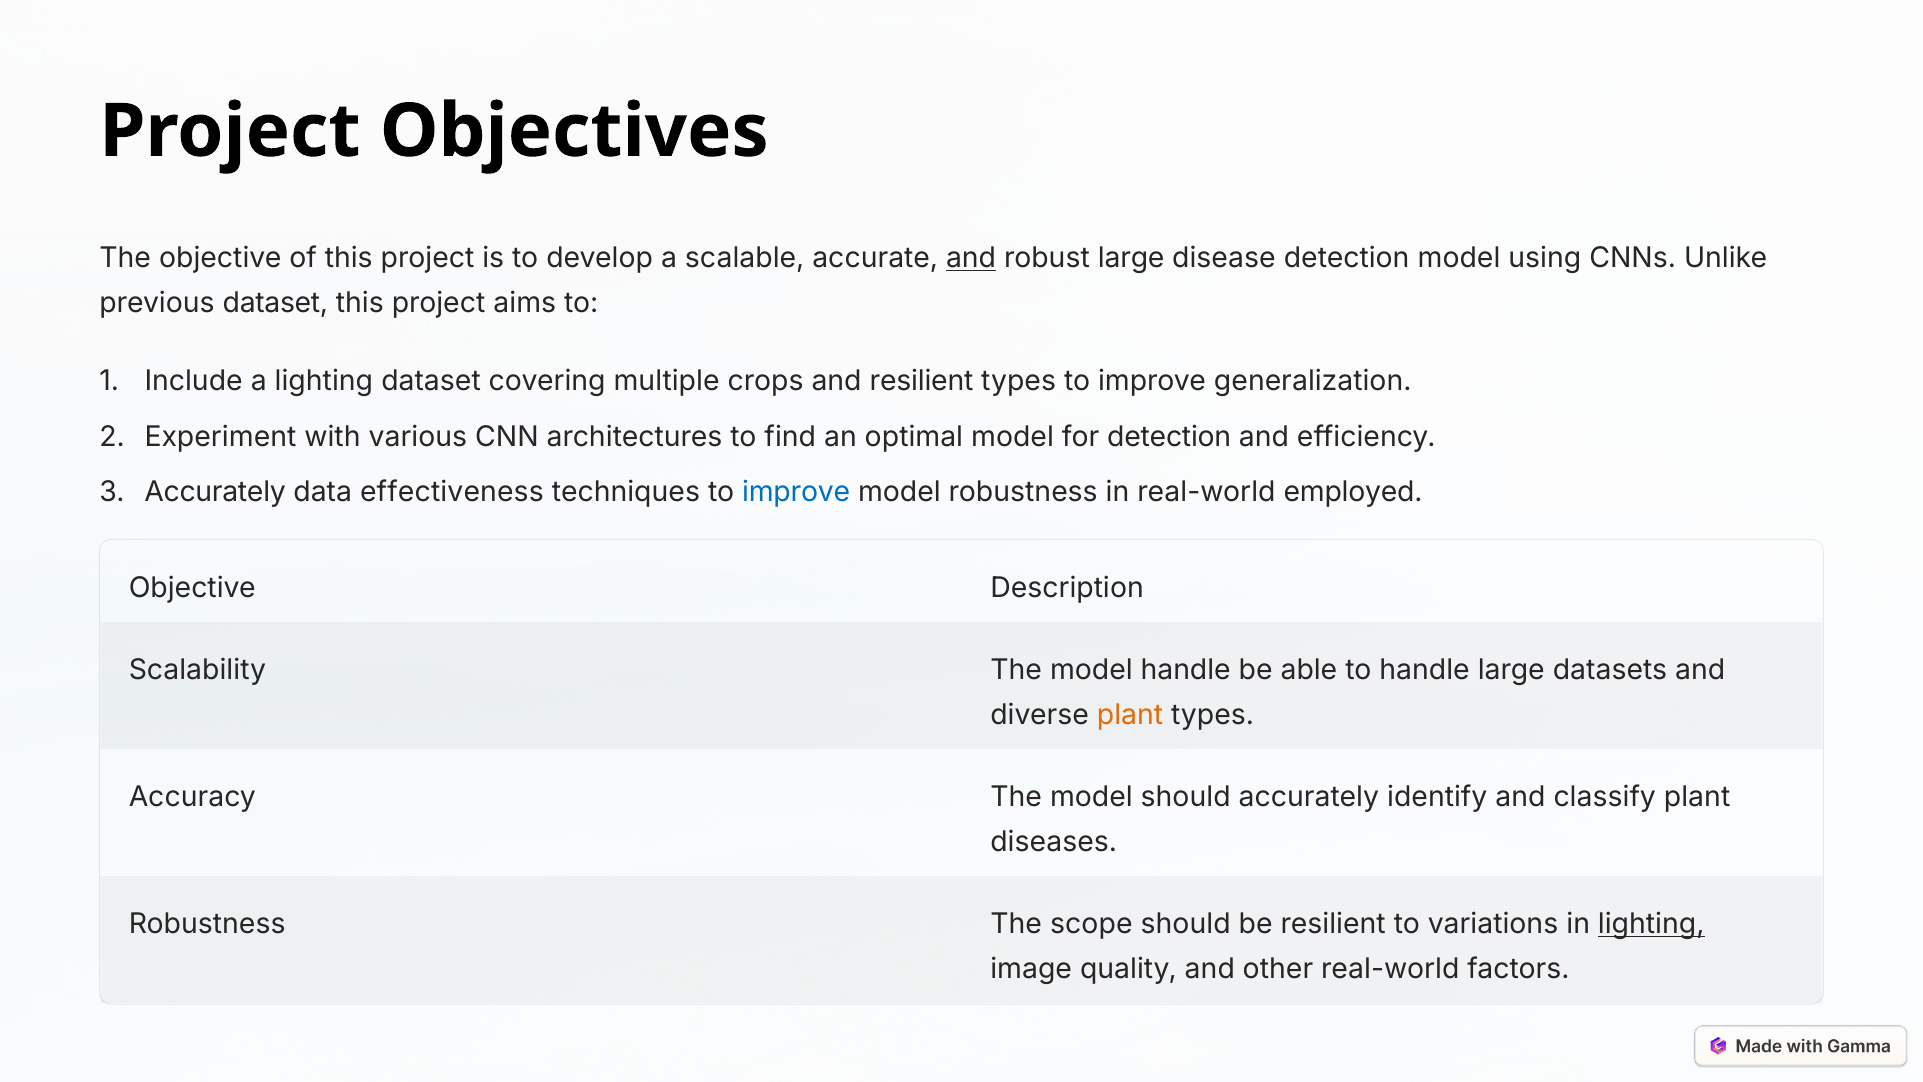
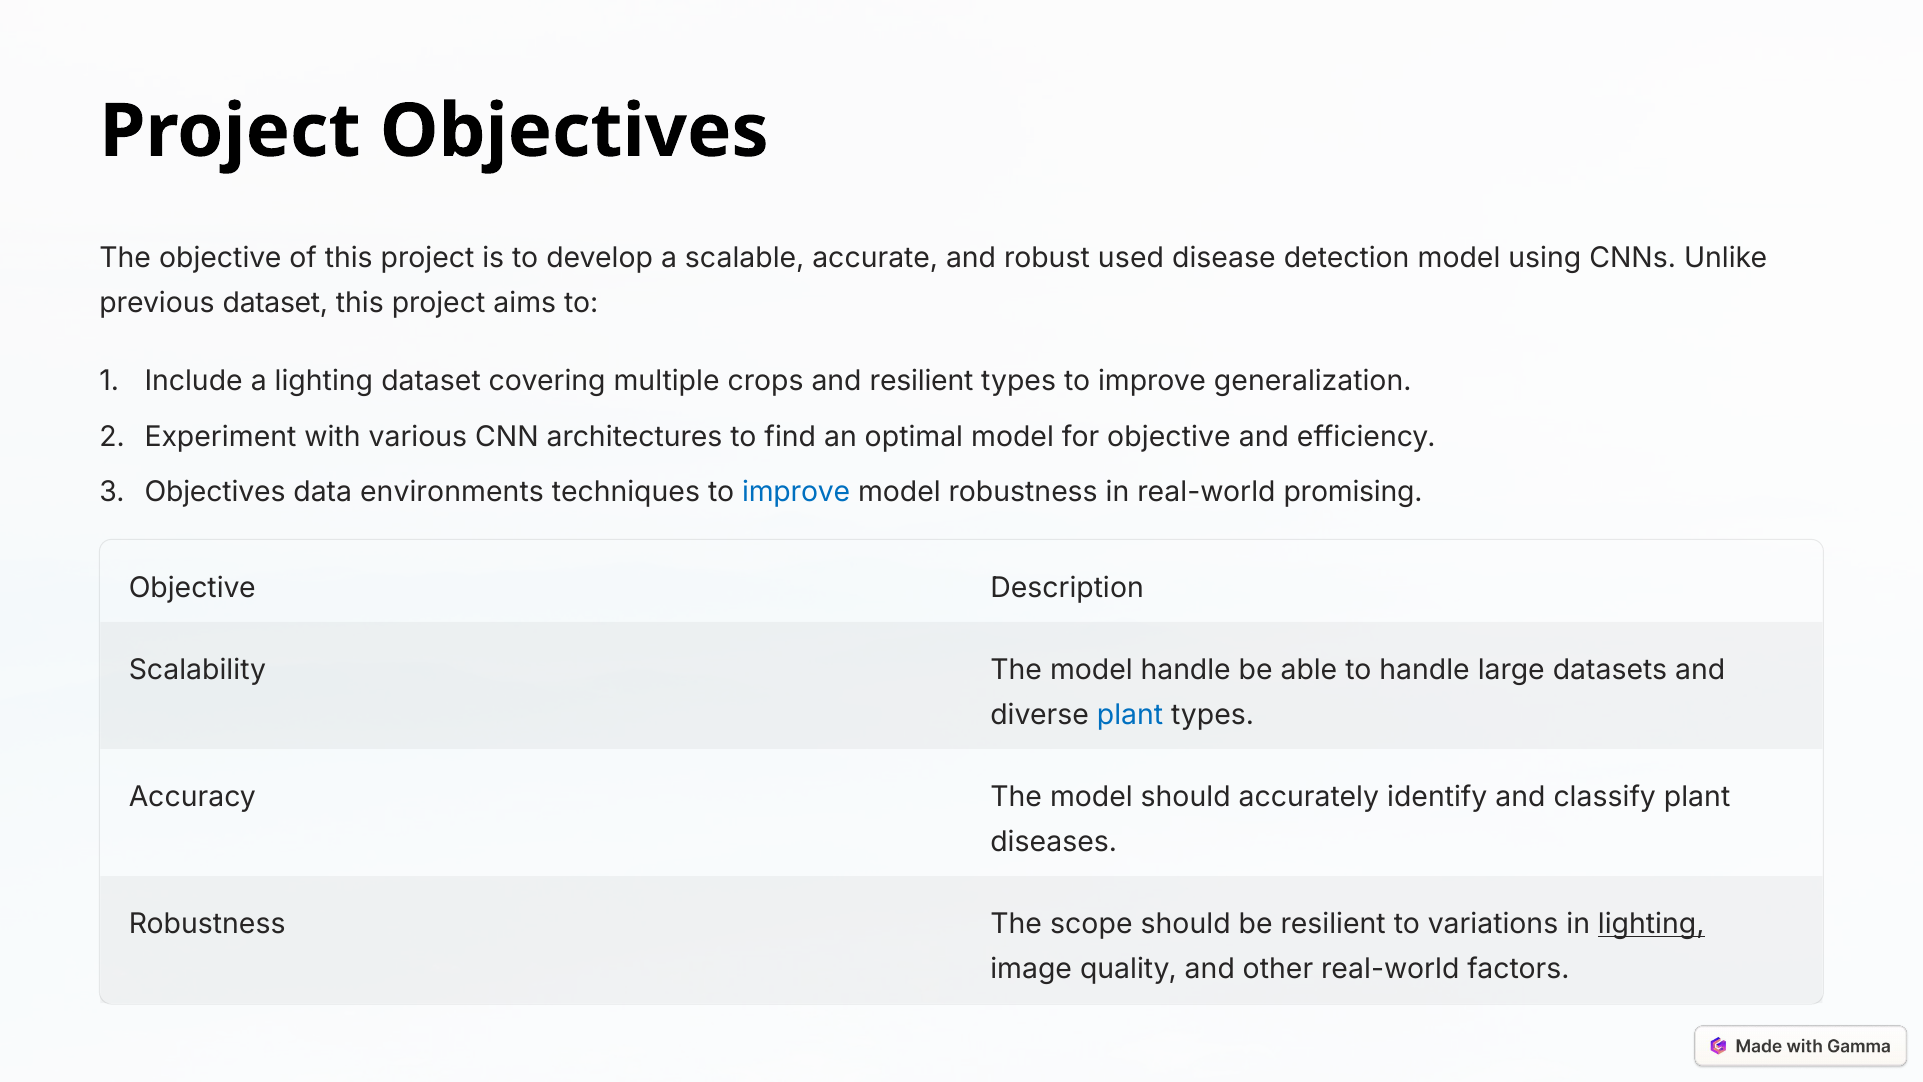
and at (971, 258) underline: present -> none
robust large: large -> used
for detection: detection -> objective
Accurately at (215, 492): Accurately -> Objectives
effectiveness: effectiveness -> environments
employed: employed -> promising
plant at (1130, 715) colour: orange -> blue
